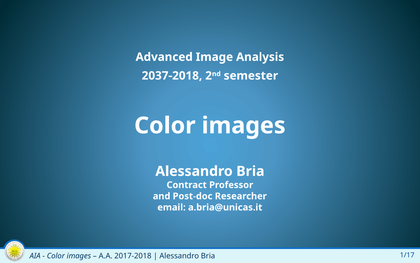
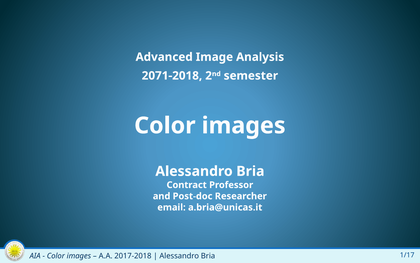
2037-2018: 2037-2018 -> 2071-2018
